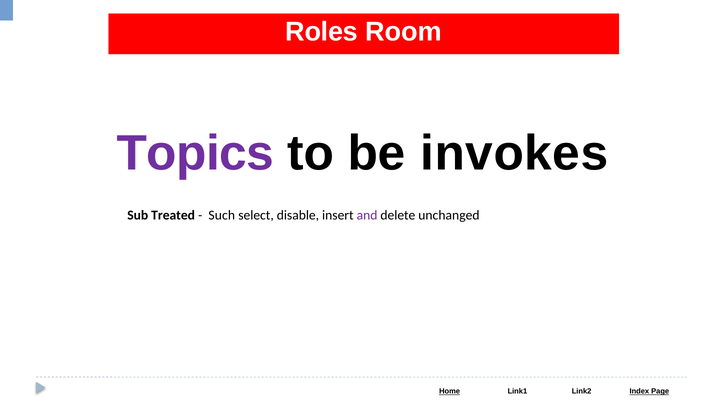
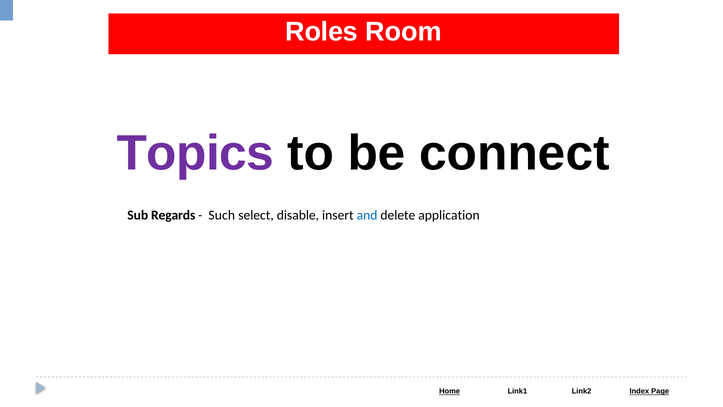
invokes: invokes -> connect
Treated: Treated -> Regards
and colour: purple -> blue
unchanged: unchanged -> application
